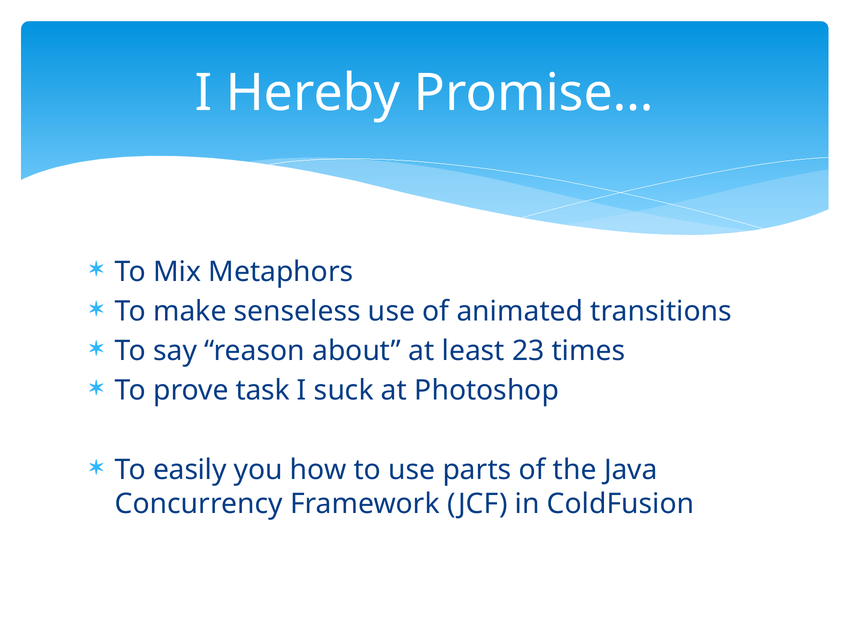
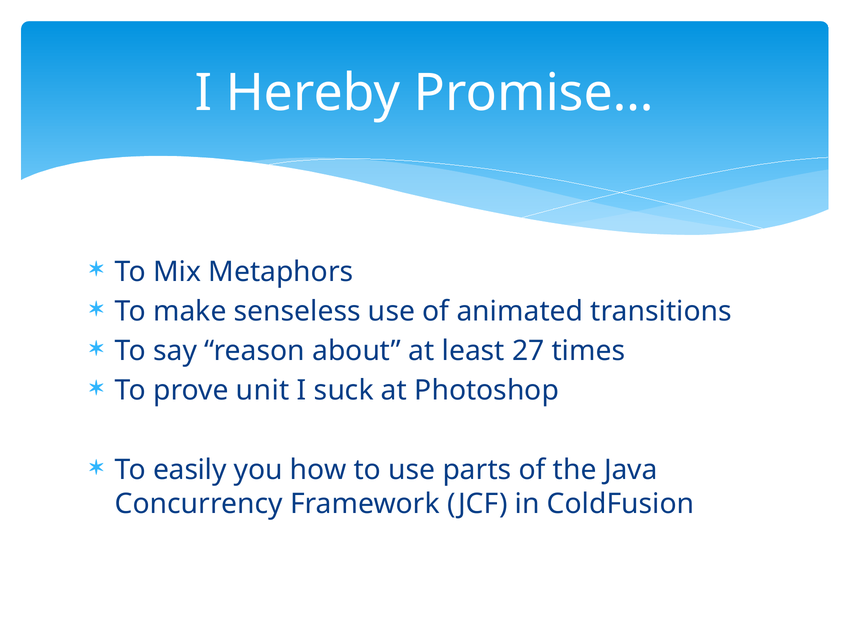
23: 23 -> 27
task: task -> unit
